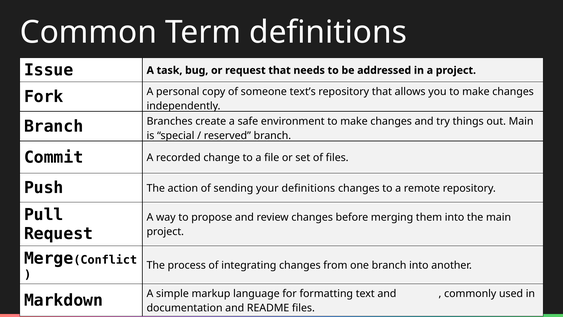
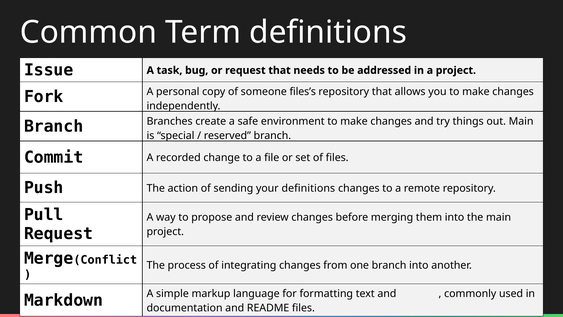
text’s: text’s -> files’s
